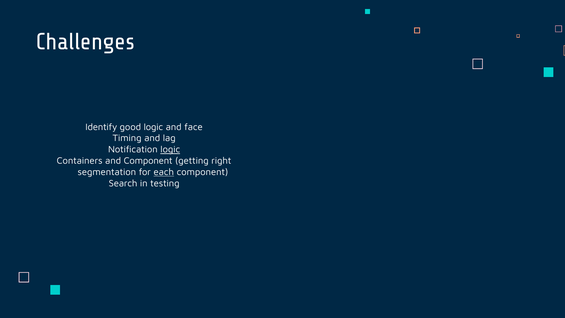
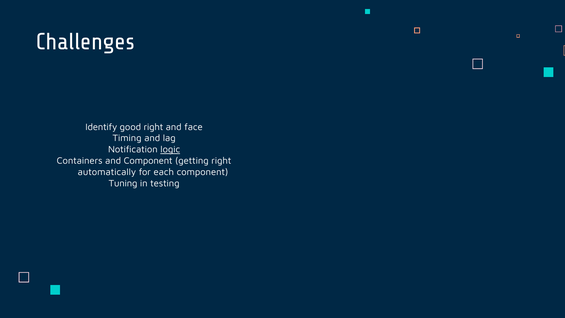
good logic: logic -> right
segmentation: segmentation -> automatically
each underline: present -> none
Search: Search -> Tuning
